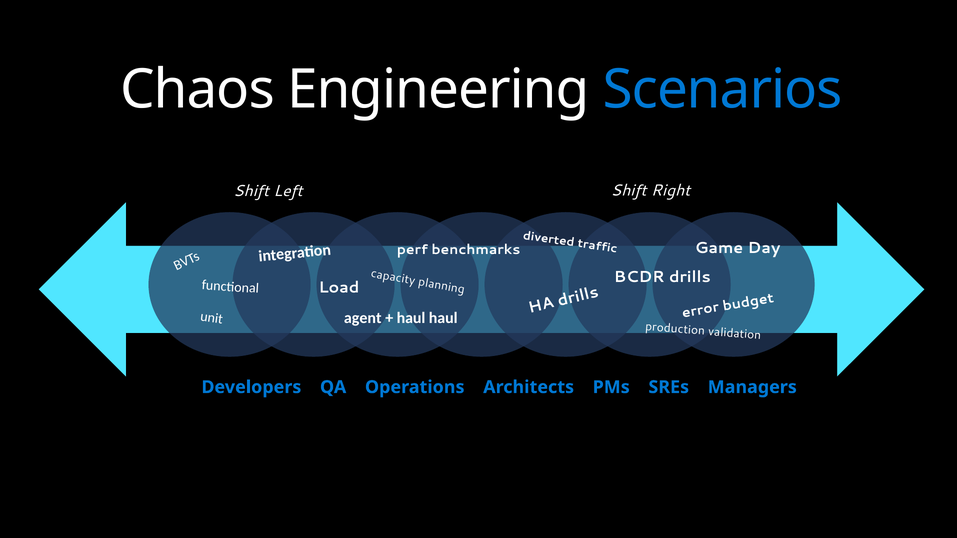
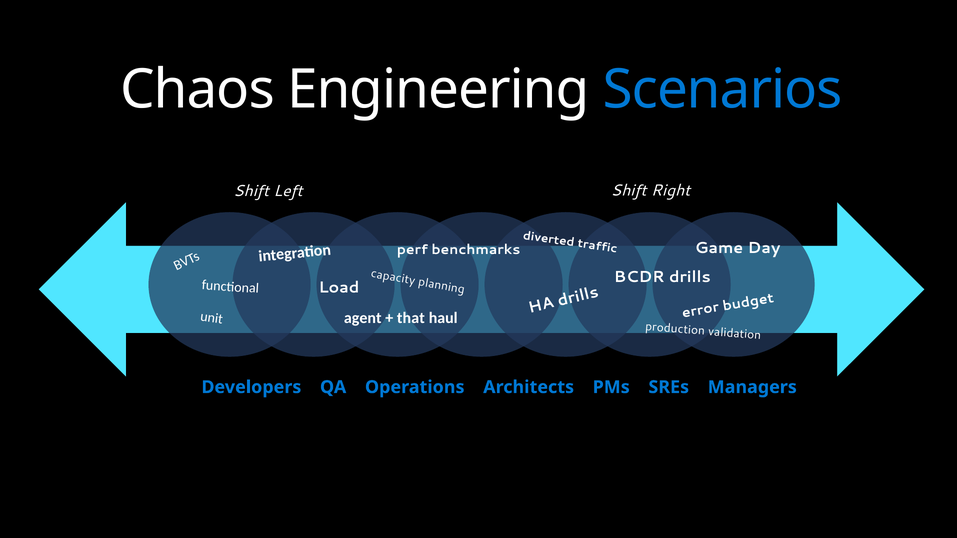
haul at (411, 318): haul -> that
